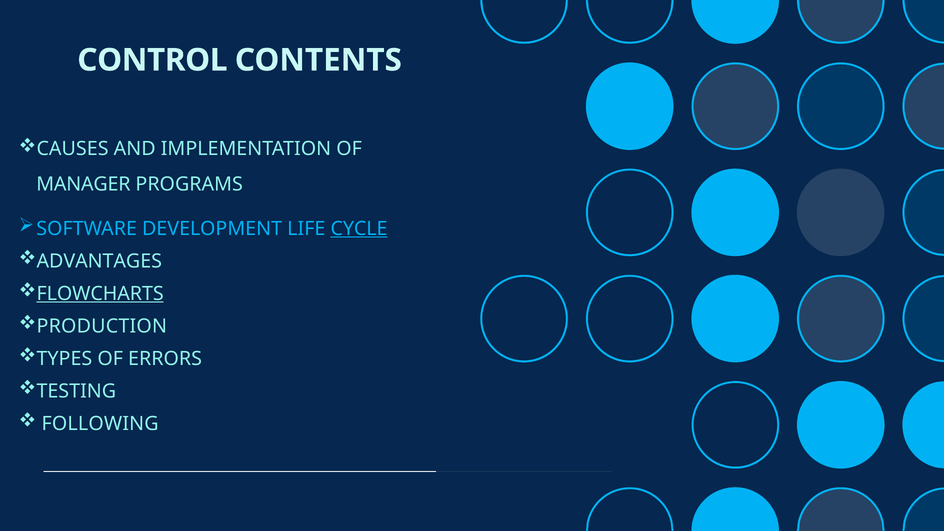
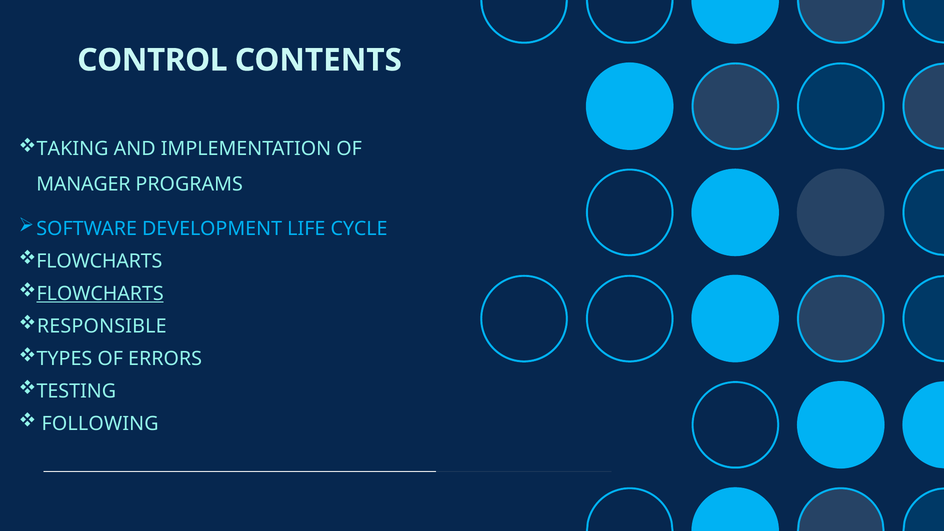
CAUSES: CAUSES -> TAKING
CYCLE underline: present -> none
ADVANTAGES at (99, 261): ADVANTAGES -> FLOWCHARTS
PRODUCTION: PRODUCTION -> RESPONSIBLE
